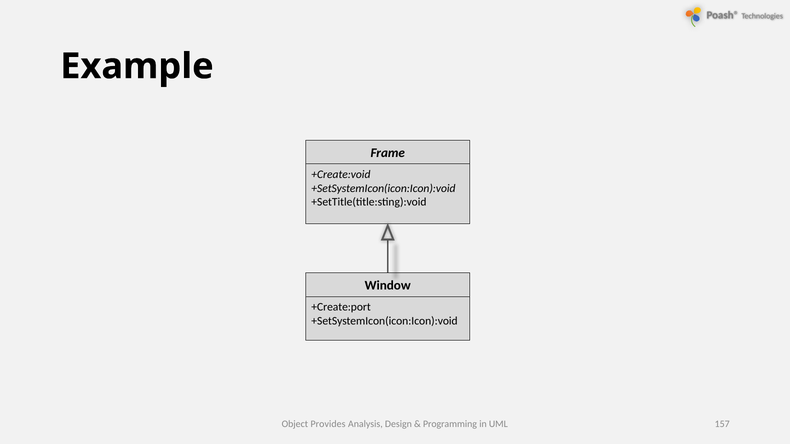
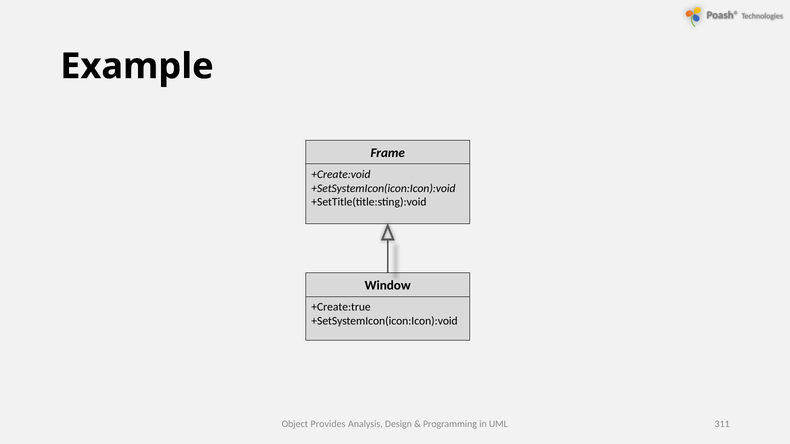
+Create:port: +Create:port -> +Create:true
157: 157 -> 311
